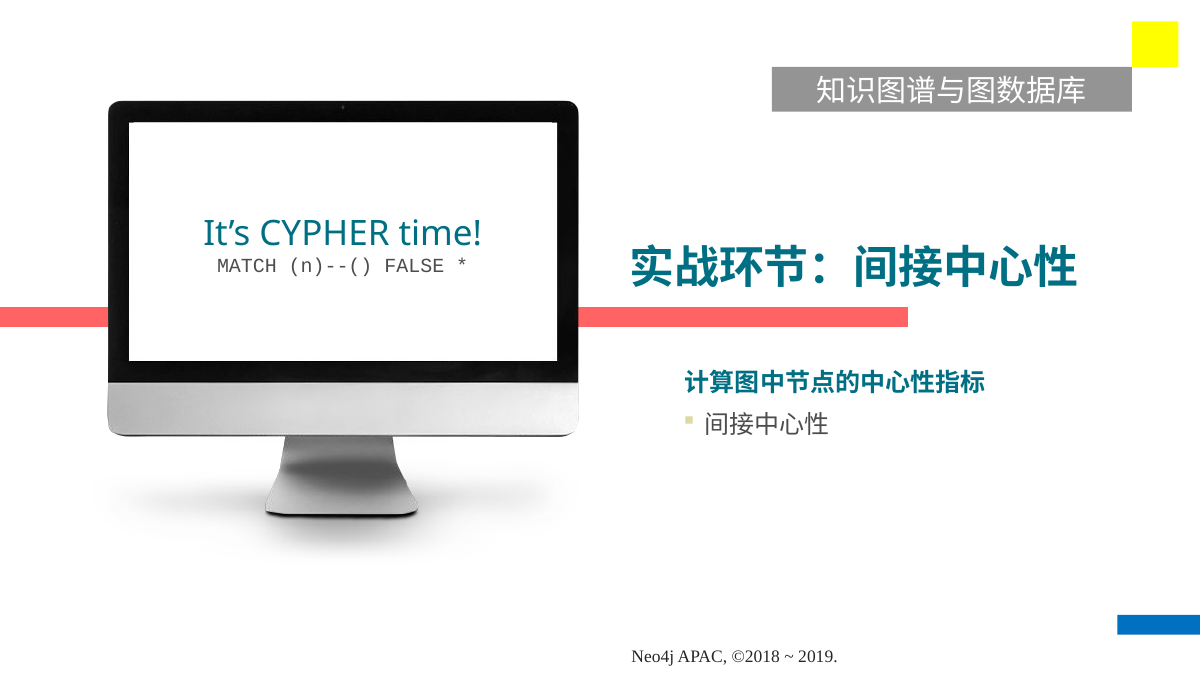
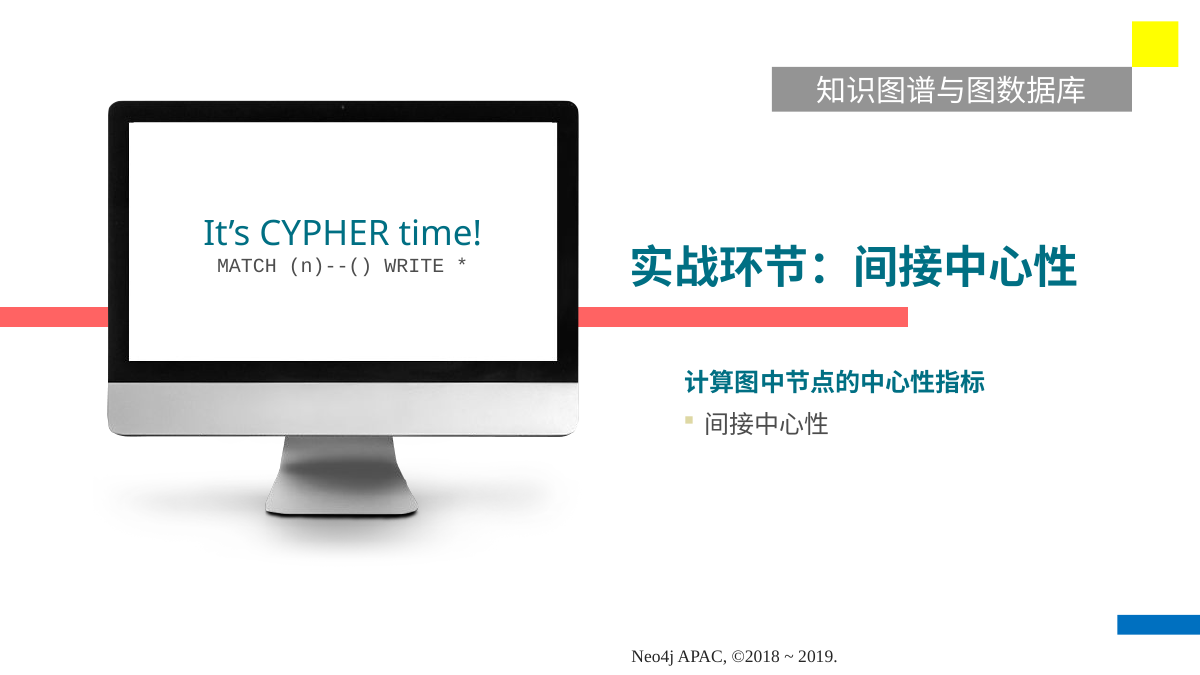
FALSE: FALSE -> WRITE
